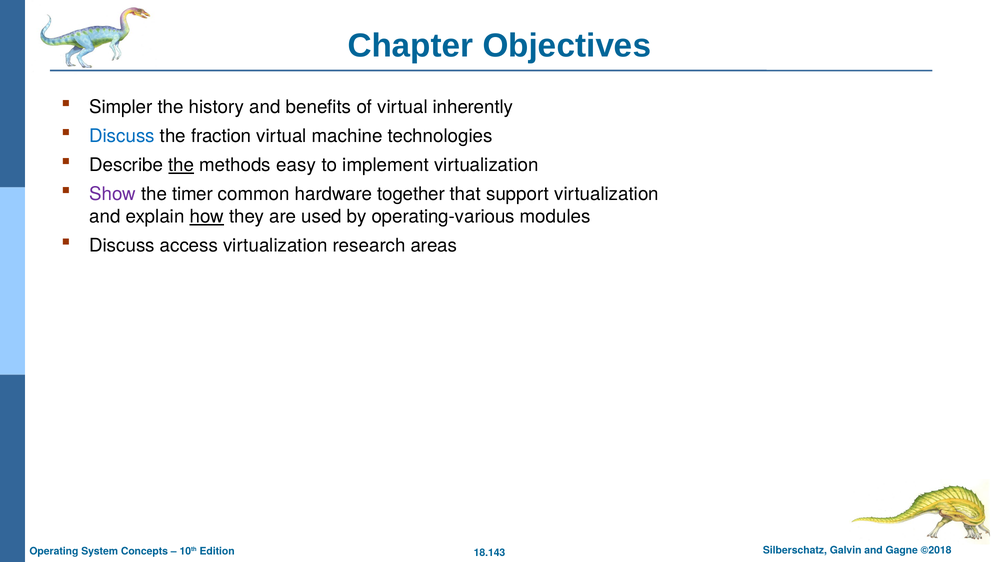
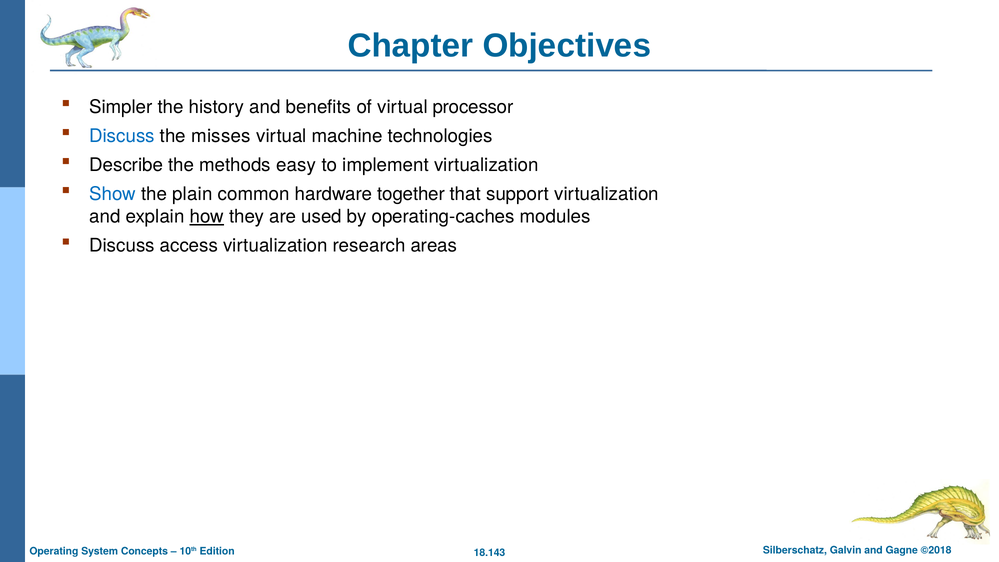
inherently: inherently -> processor
fraction: fraction -> misses
the at (181, 165) underline: present -> none
Show colour: purple -> blue
timer: timer -> plain
operating-various: operating-various -> operating-caches
